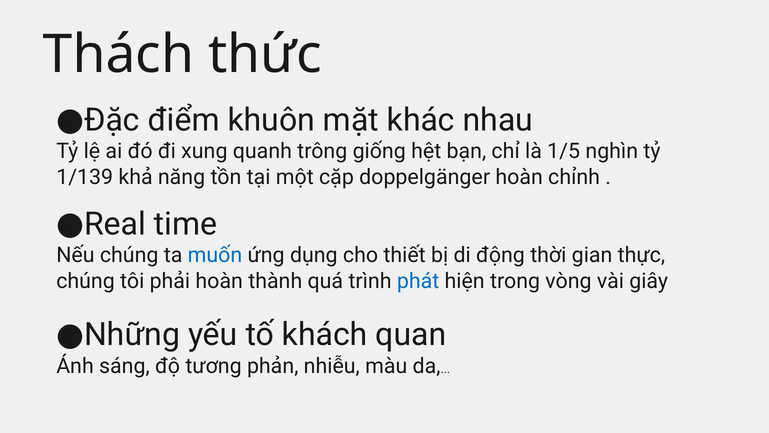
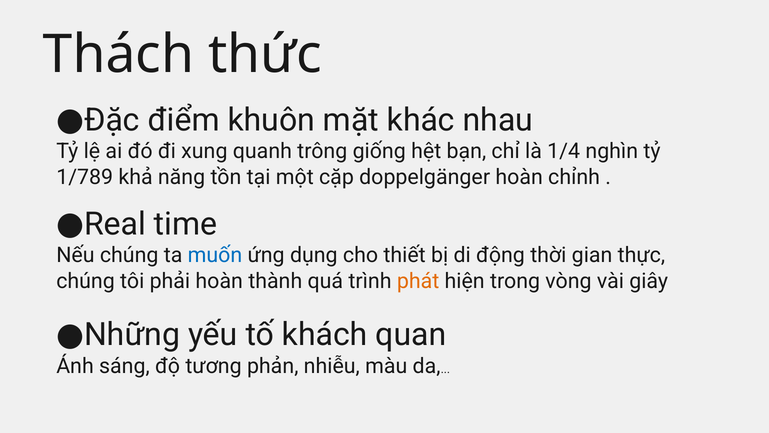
1/5: 1/5 -> 1/4
1/139: 1/139 -> 1/789
phát colour: blue -> orange
